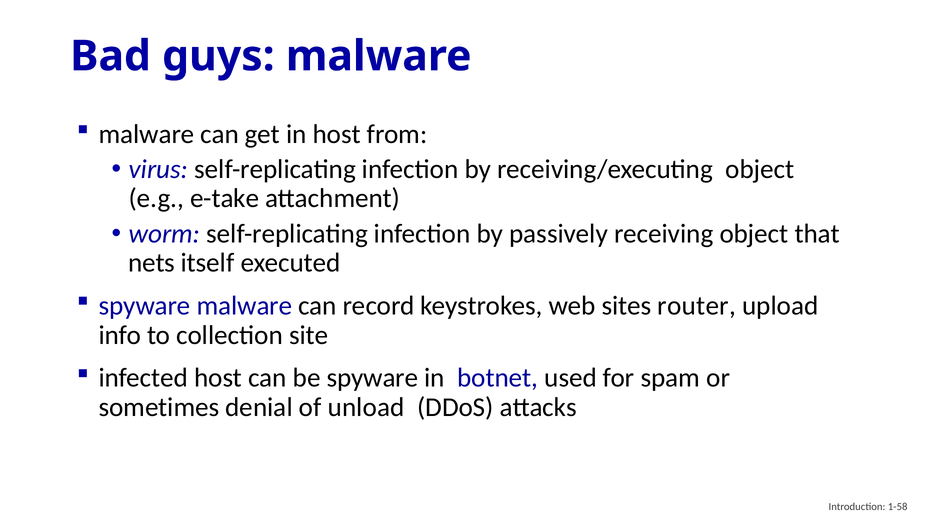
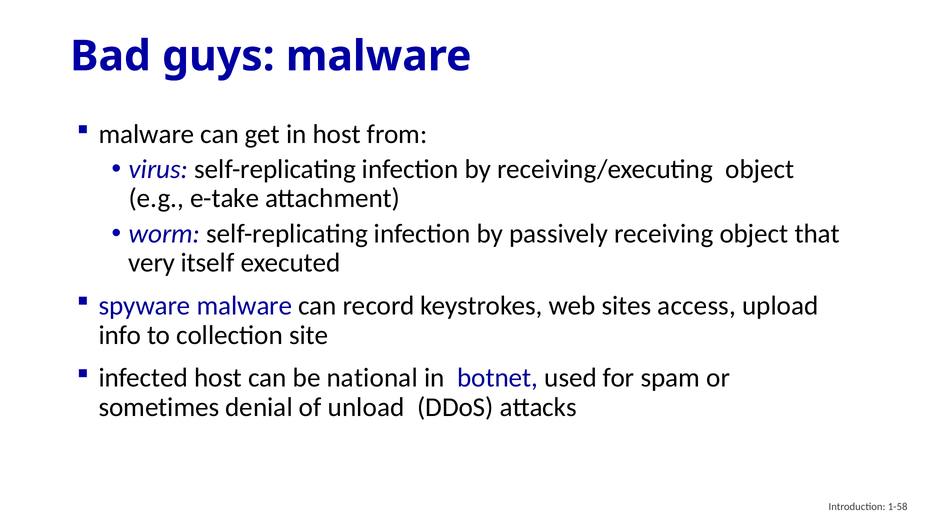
nets: nets -> very
router: router -> access
be spyware: spyware -> national
